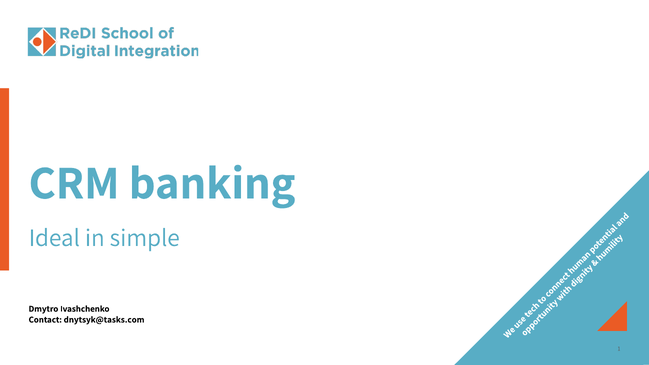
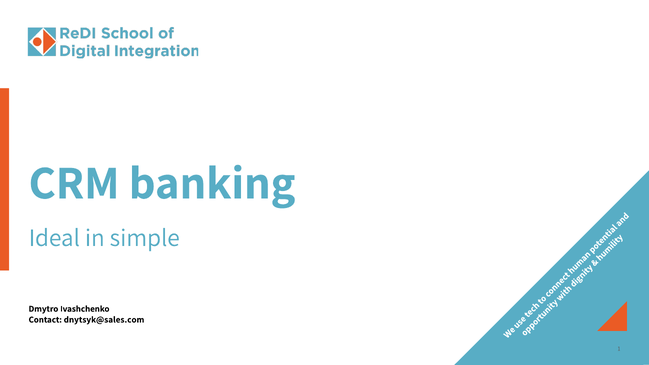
dnytsyk@tasks.com: dnytsyk@tasks.com -> dnytsyk@sales.com
